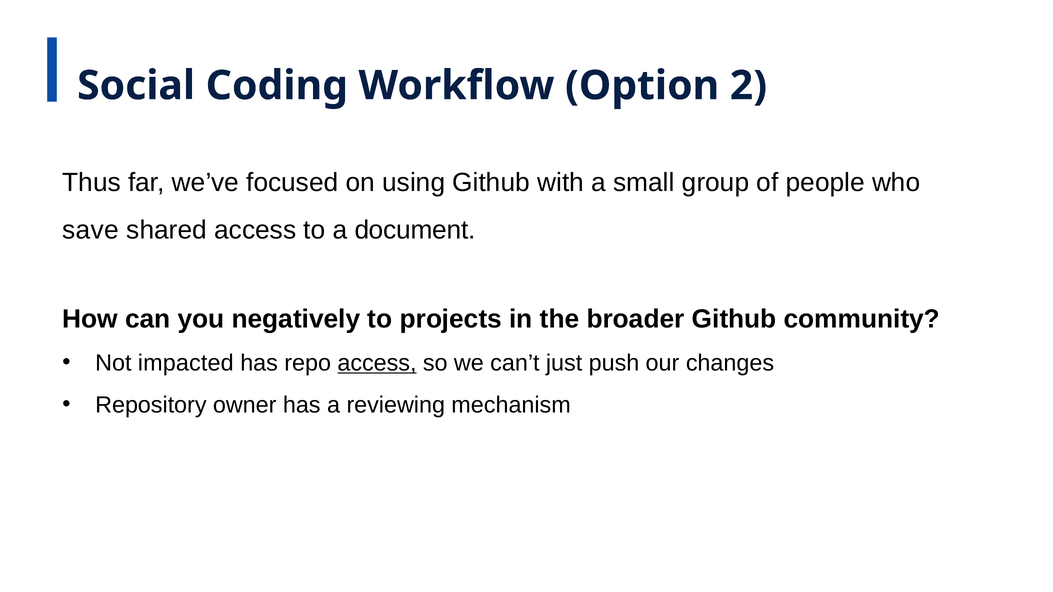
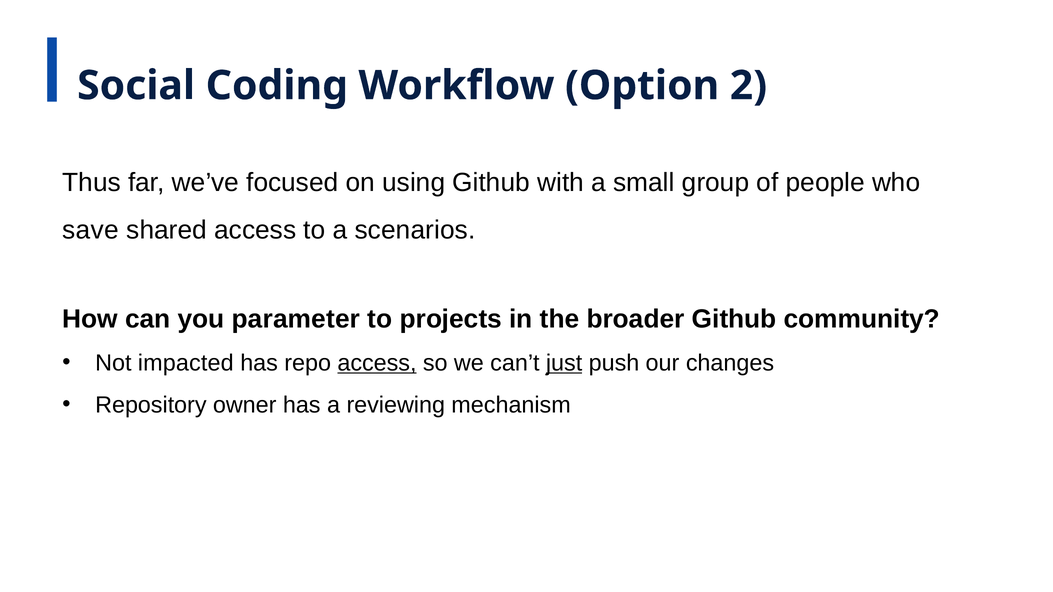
document: document -> scenarios
negatively: negatively -> parameter
just underline: none -> present
